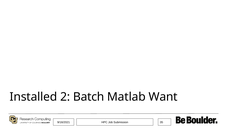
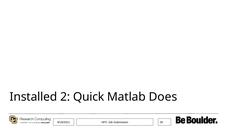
Batch: Batch -> Quick
Want: Want -> Does
